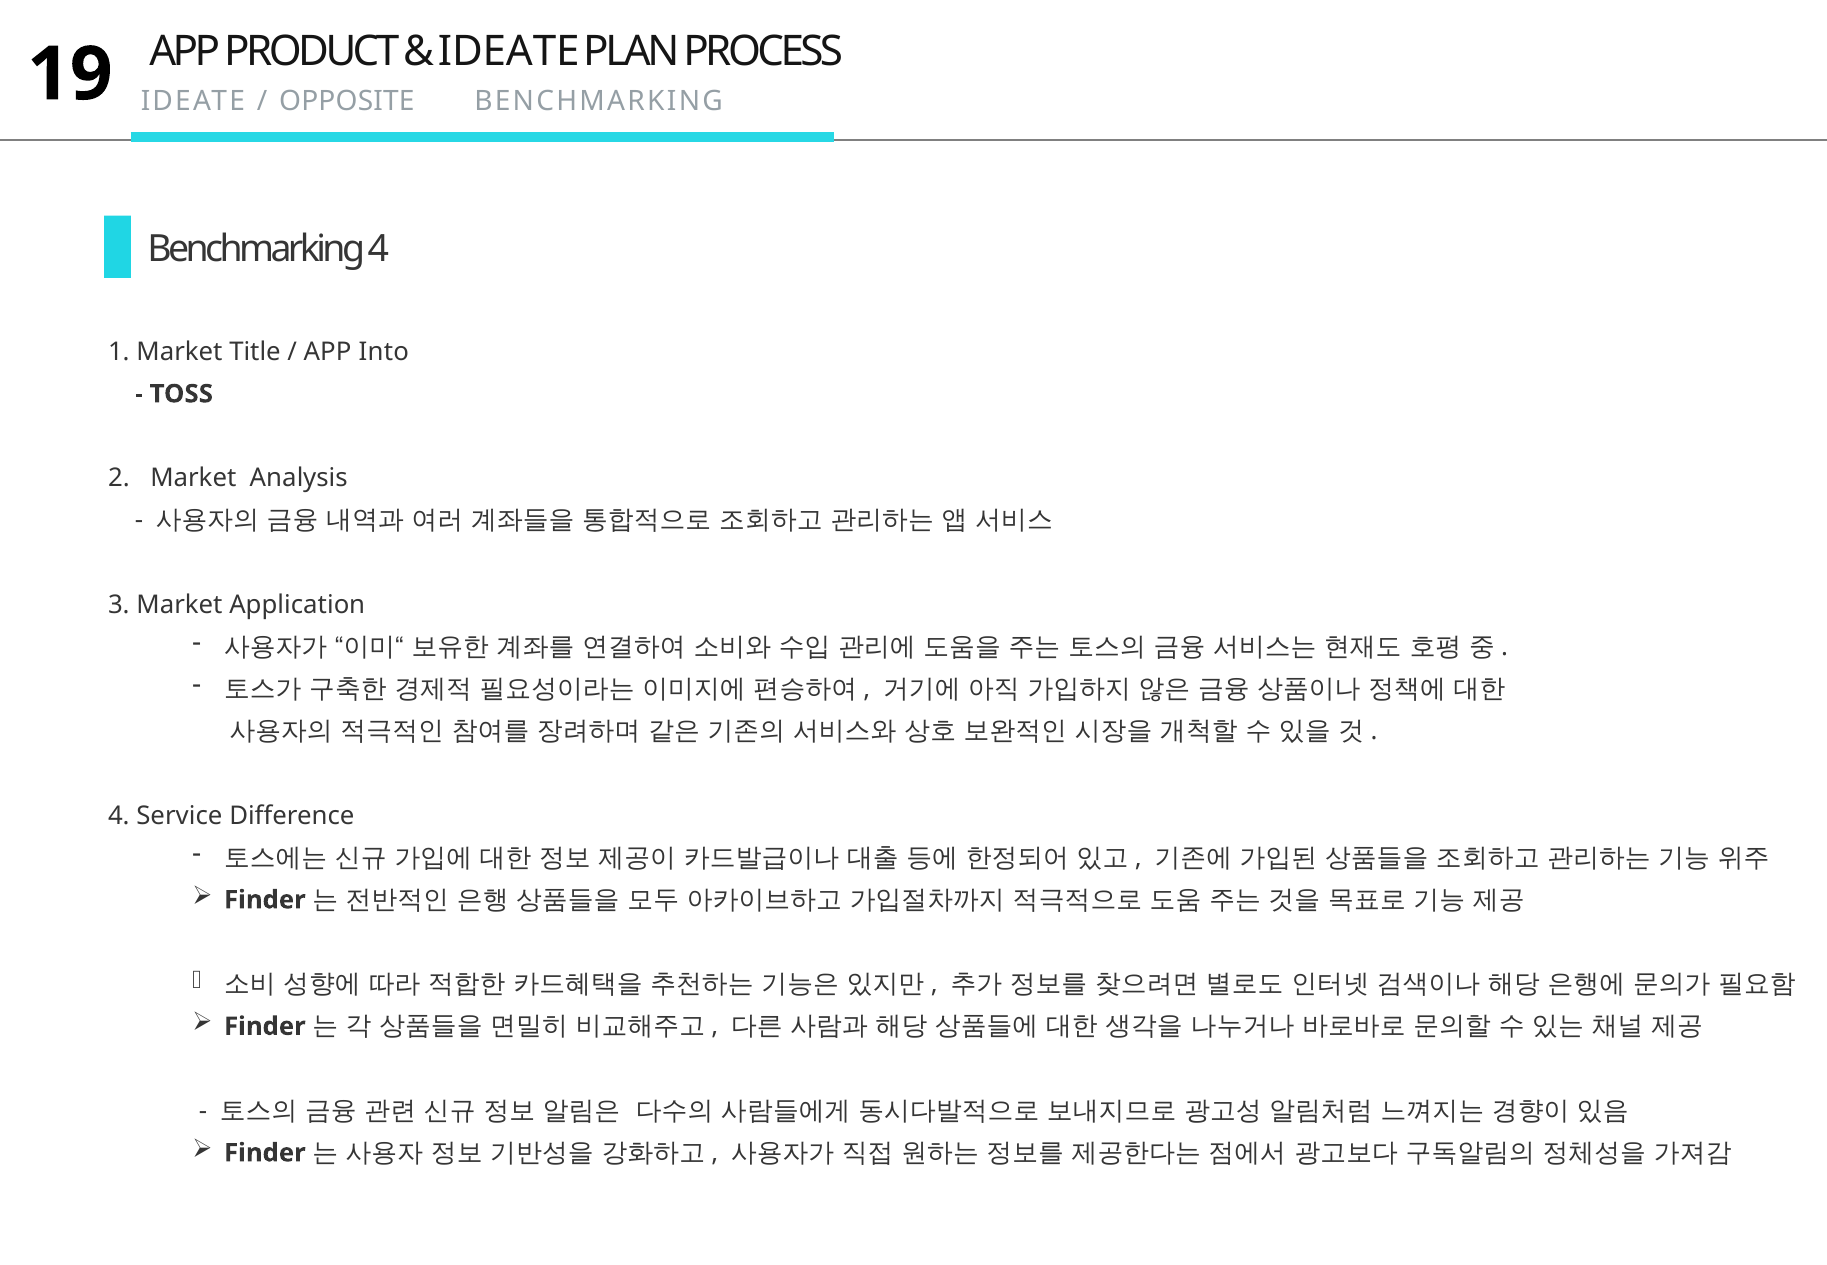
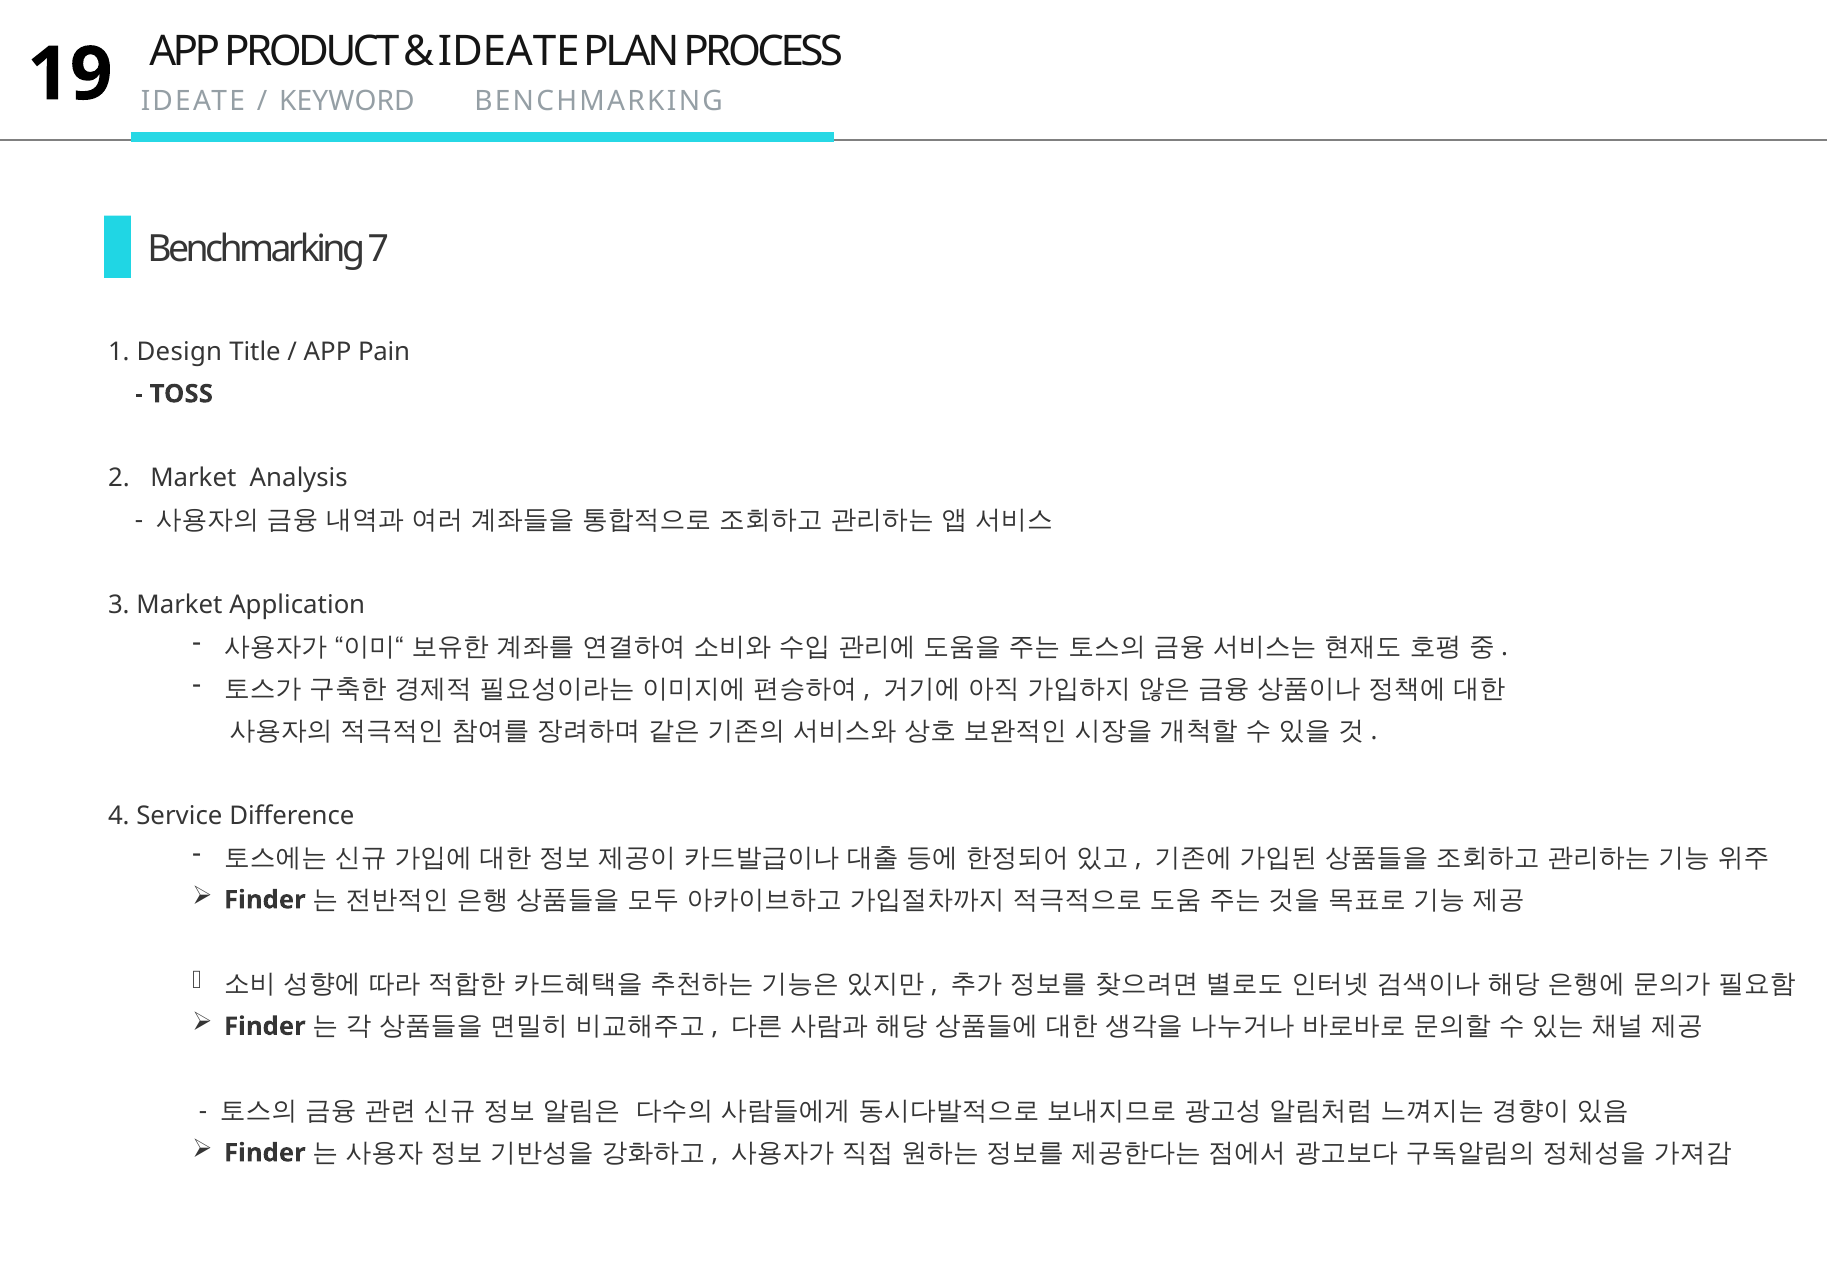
OPPOSITE: OPPOSITE -> KEYWORD
Benchmarking 4: 4 -> 7
1 Market: Market -> Design
Into: Into -> Pain
